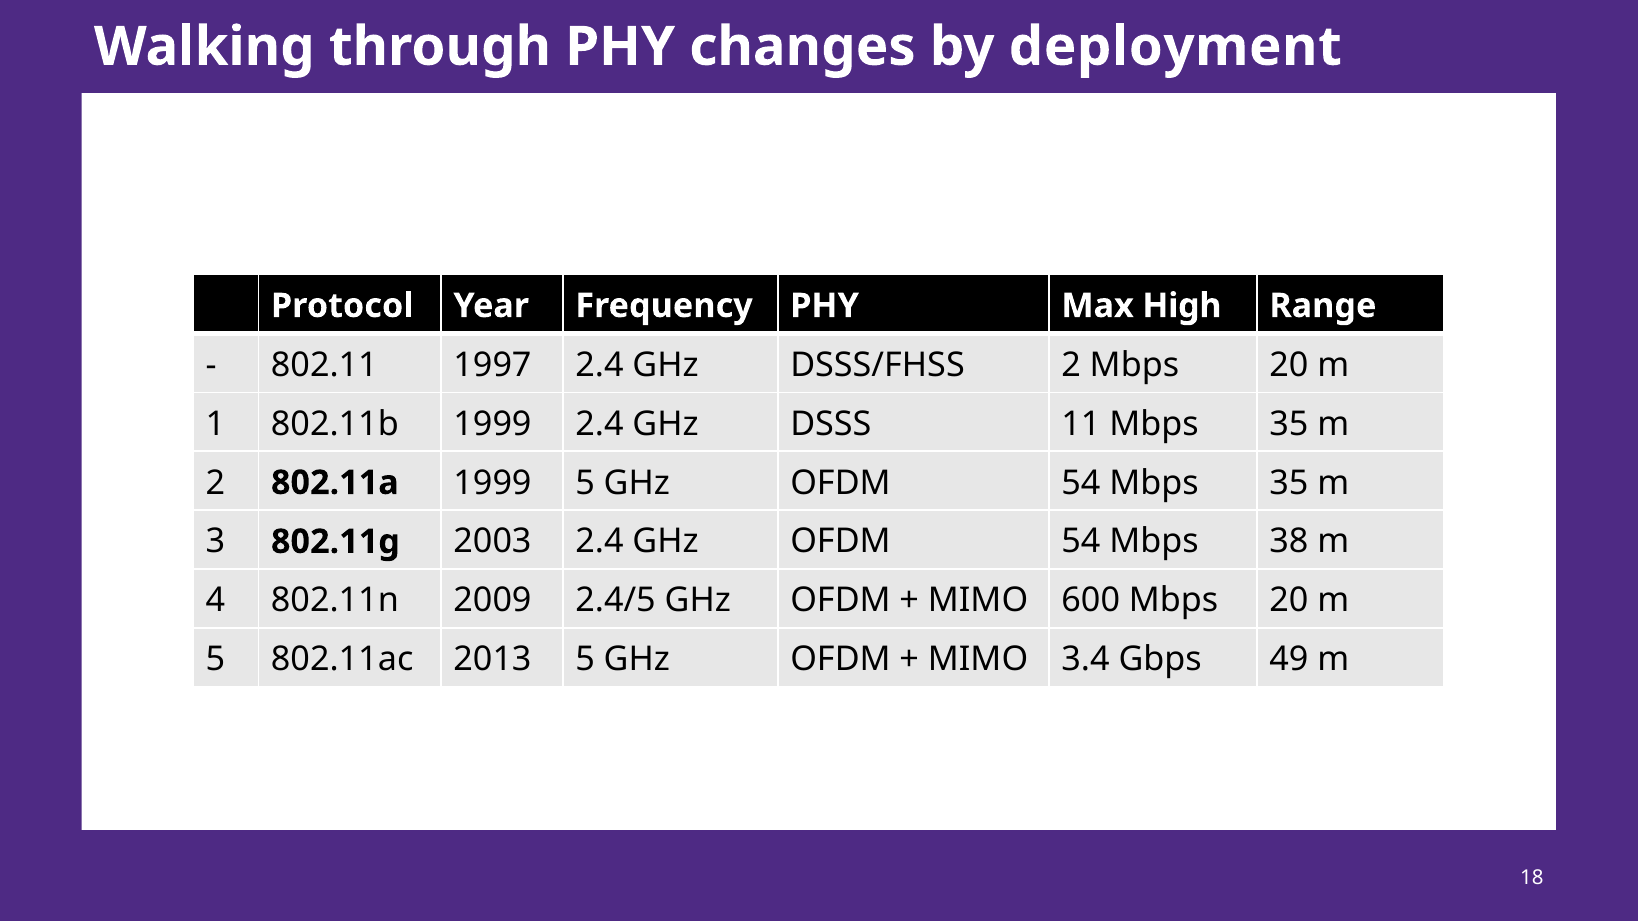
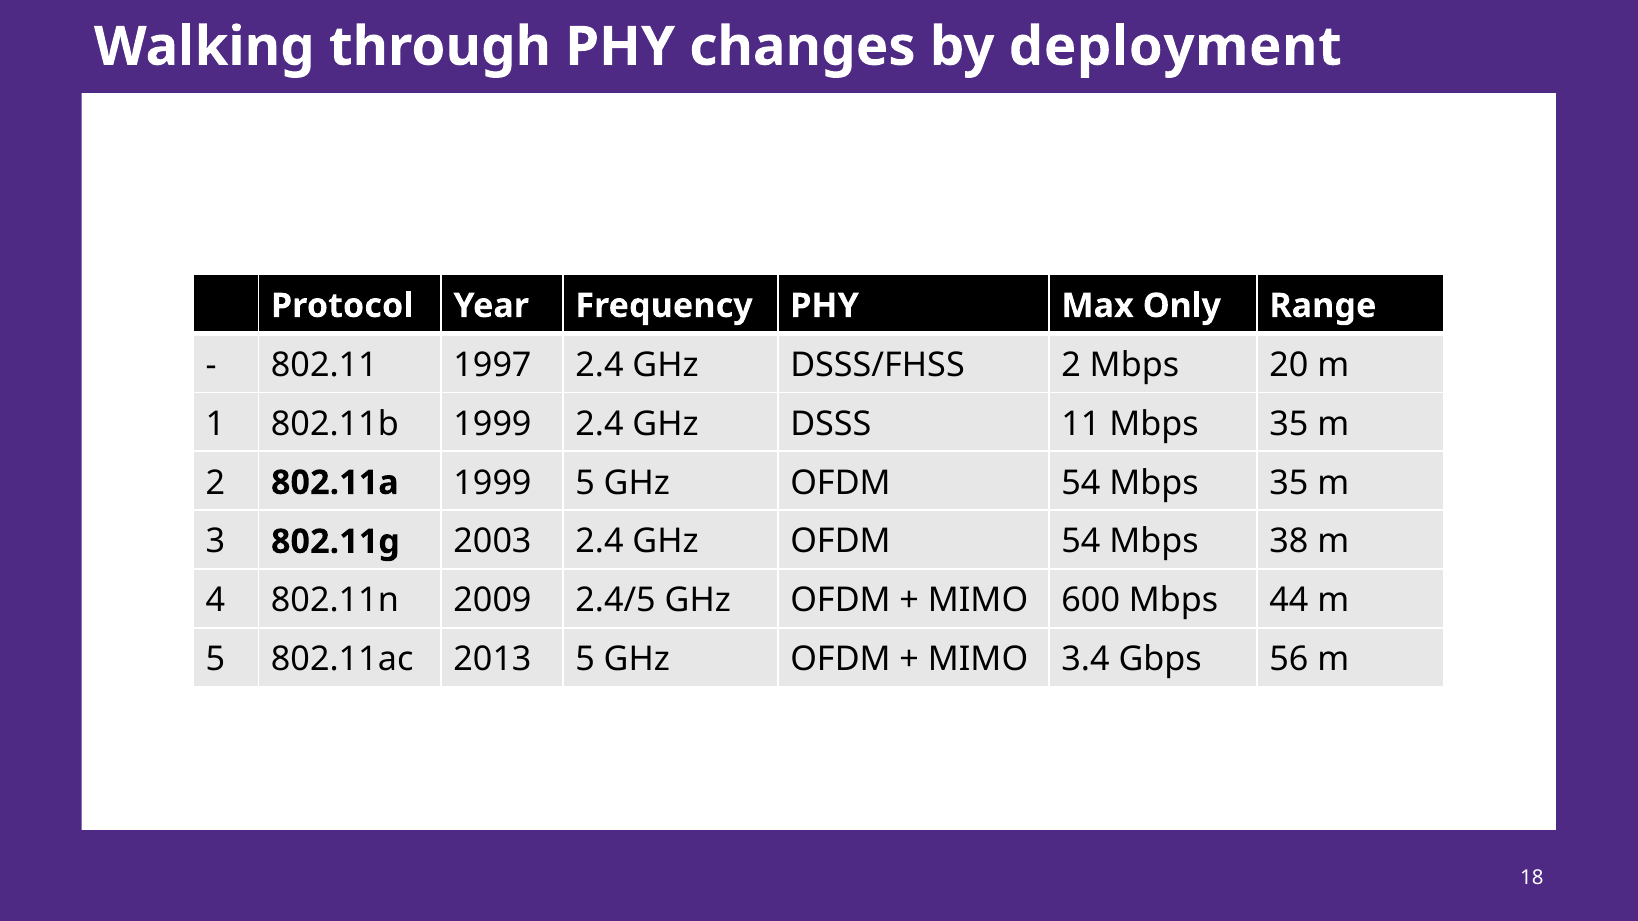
High: High -> Only
600 Mbps 20: 20 -> 44
49: 49 -> 56
